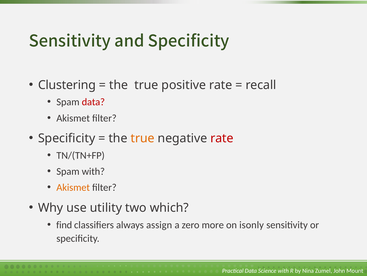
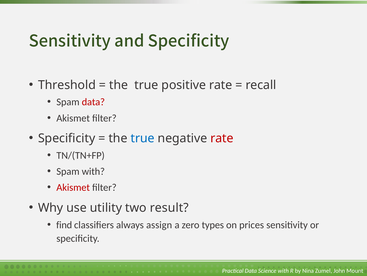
Clustering: Clustering -> Threshold
true at (143, 138) colour: orange -> blue
Akismet at (73, 187) colour: orange -> red
which: which -> result
more: more -> types
isonly: isonly -> prices
